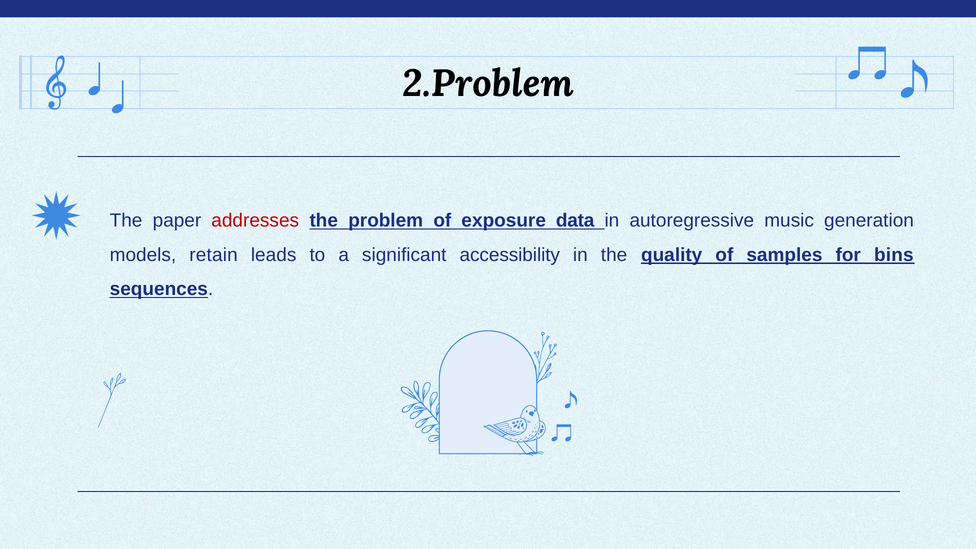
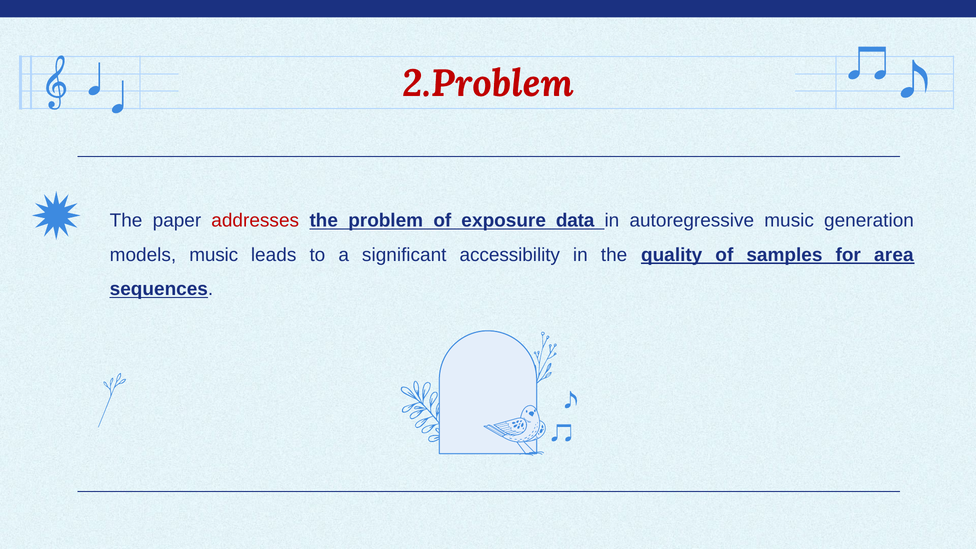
2.Problem colour: black -> red
models retain: retain -> music
bins: bins -> area
